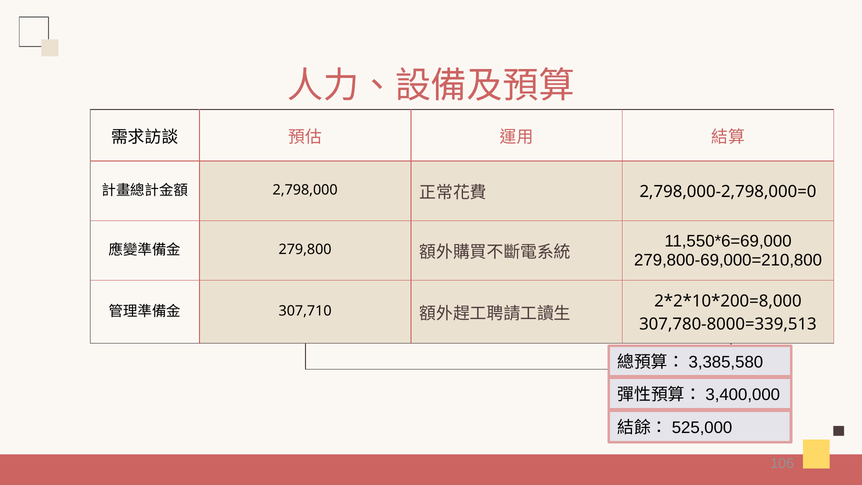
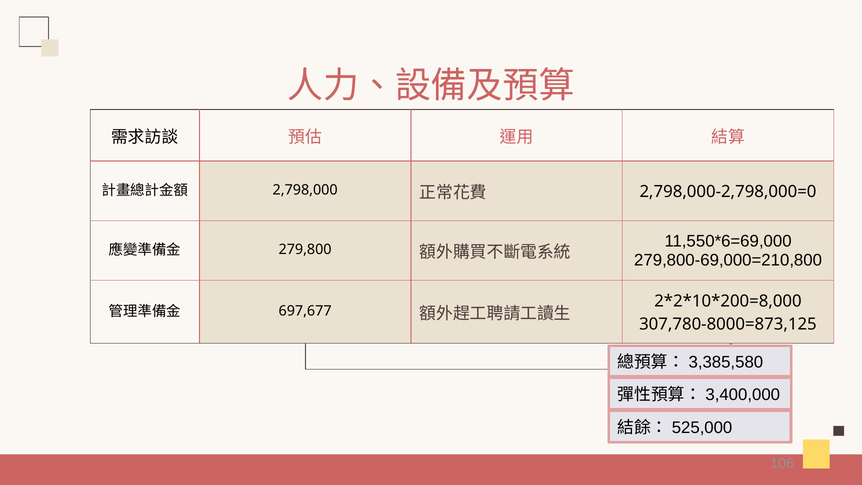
307,710: 307,710 -> 697,677
307,780-8000=339,513: 307,780-8000=339,513 -> 307,780-8000=873,125
